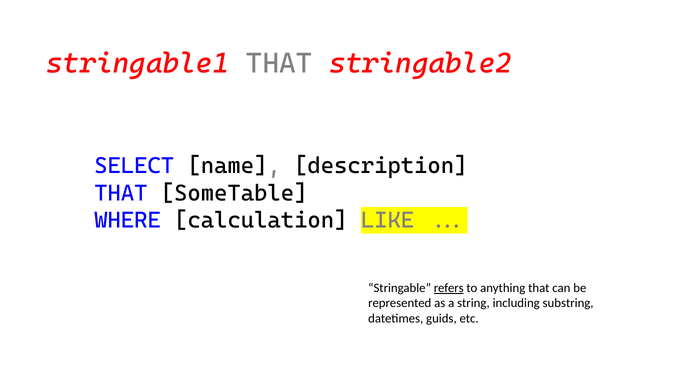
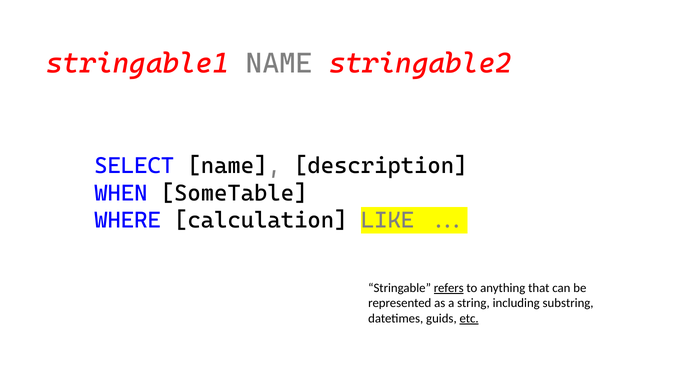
stringable1 THAT: THAT -> NAME
THAT at (121, 193): THAT -> WHEN
etc underline: none -> present
